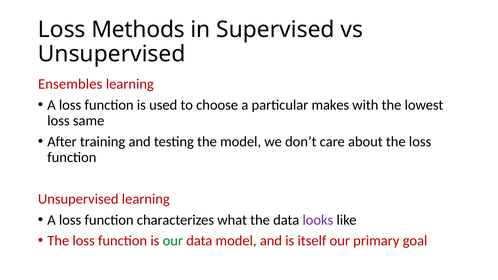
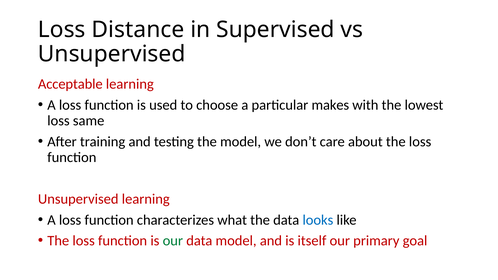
Methods: Methods -> Distance
Ensembles: Ensembles -> Acceptable
looks colour: purple -> blue
